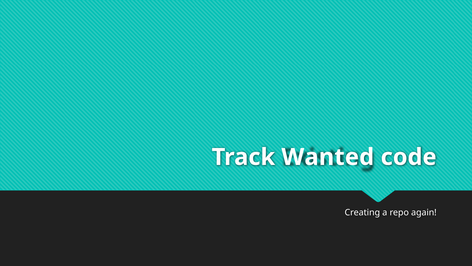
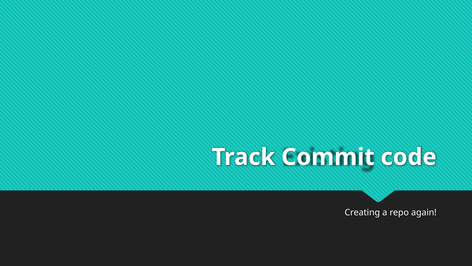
Wanted: Wanted -> Commit
